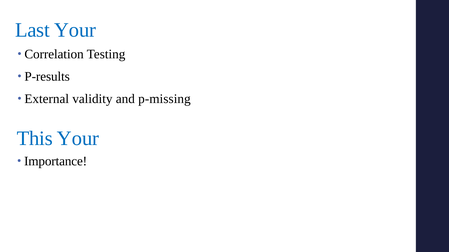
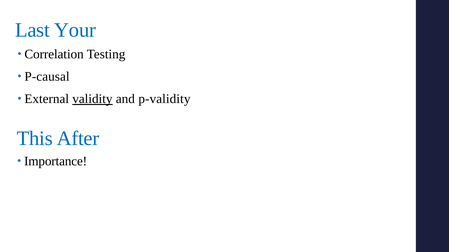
P-results: P-results -> P-causal
validity underline: none -> present
p-missing: p-missing -> p-validity
This Your: Your -> After
